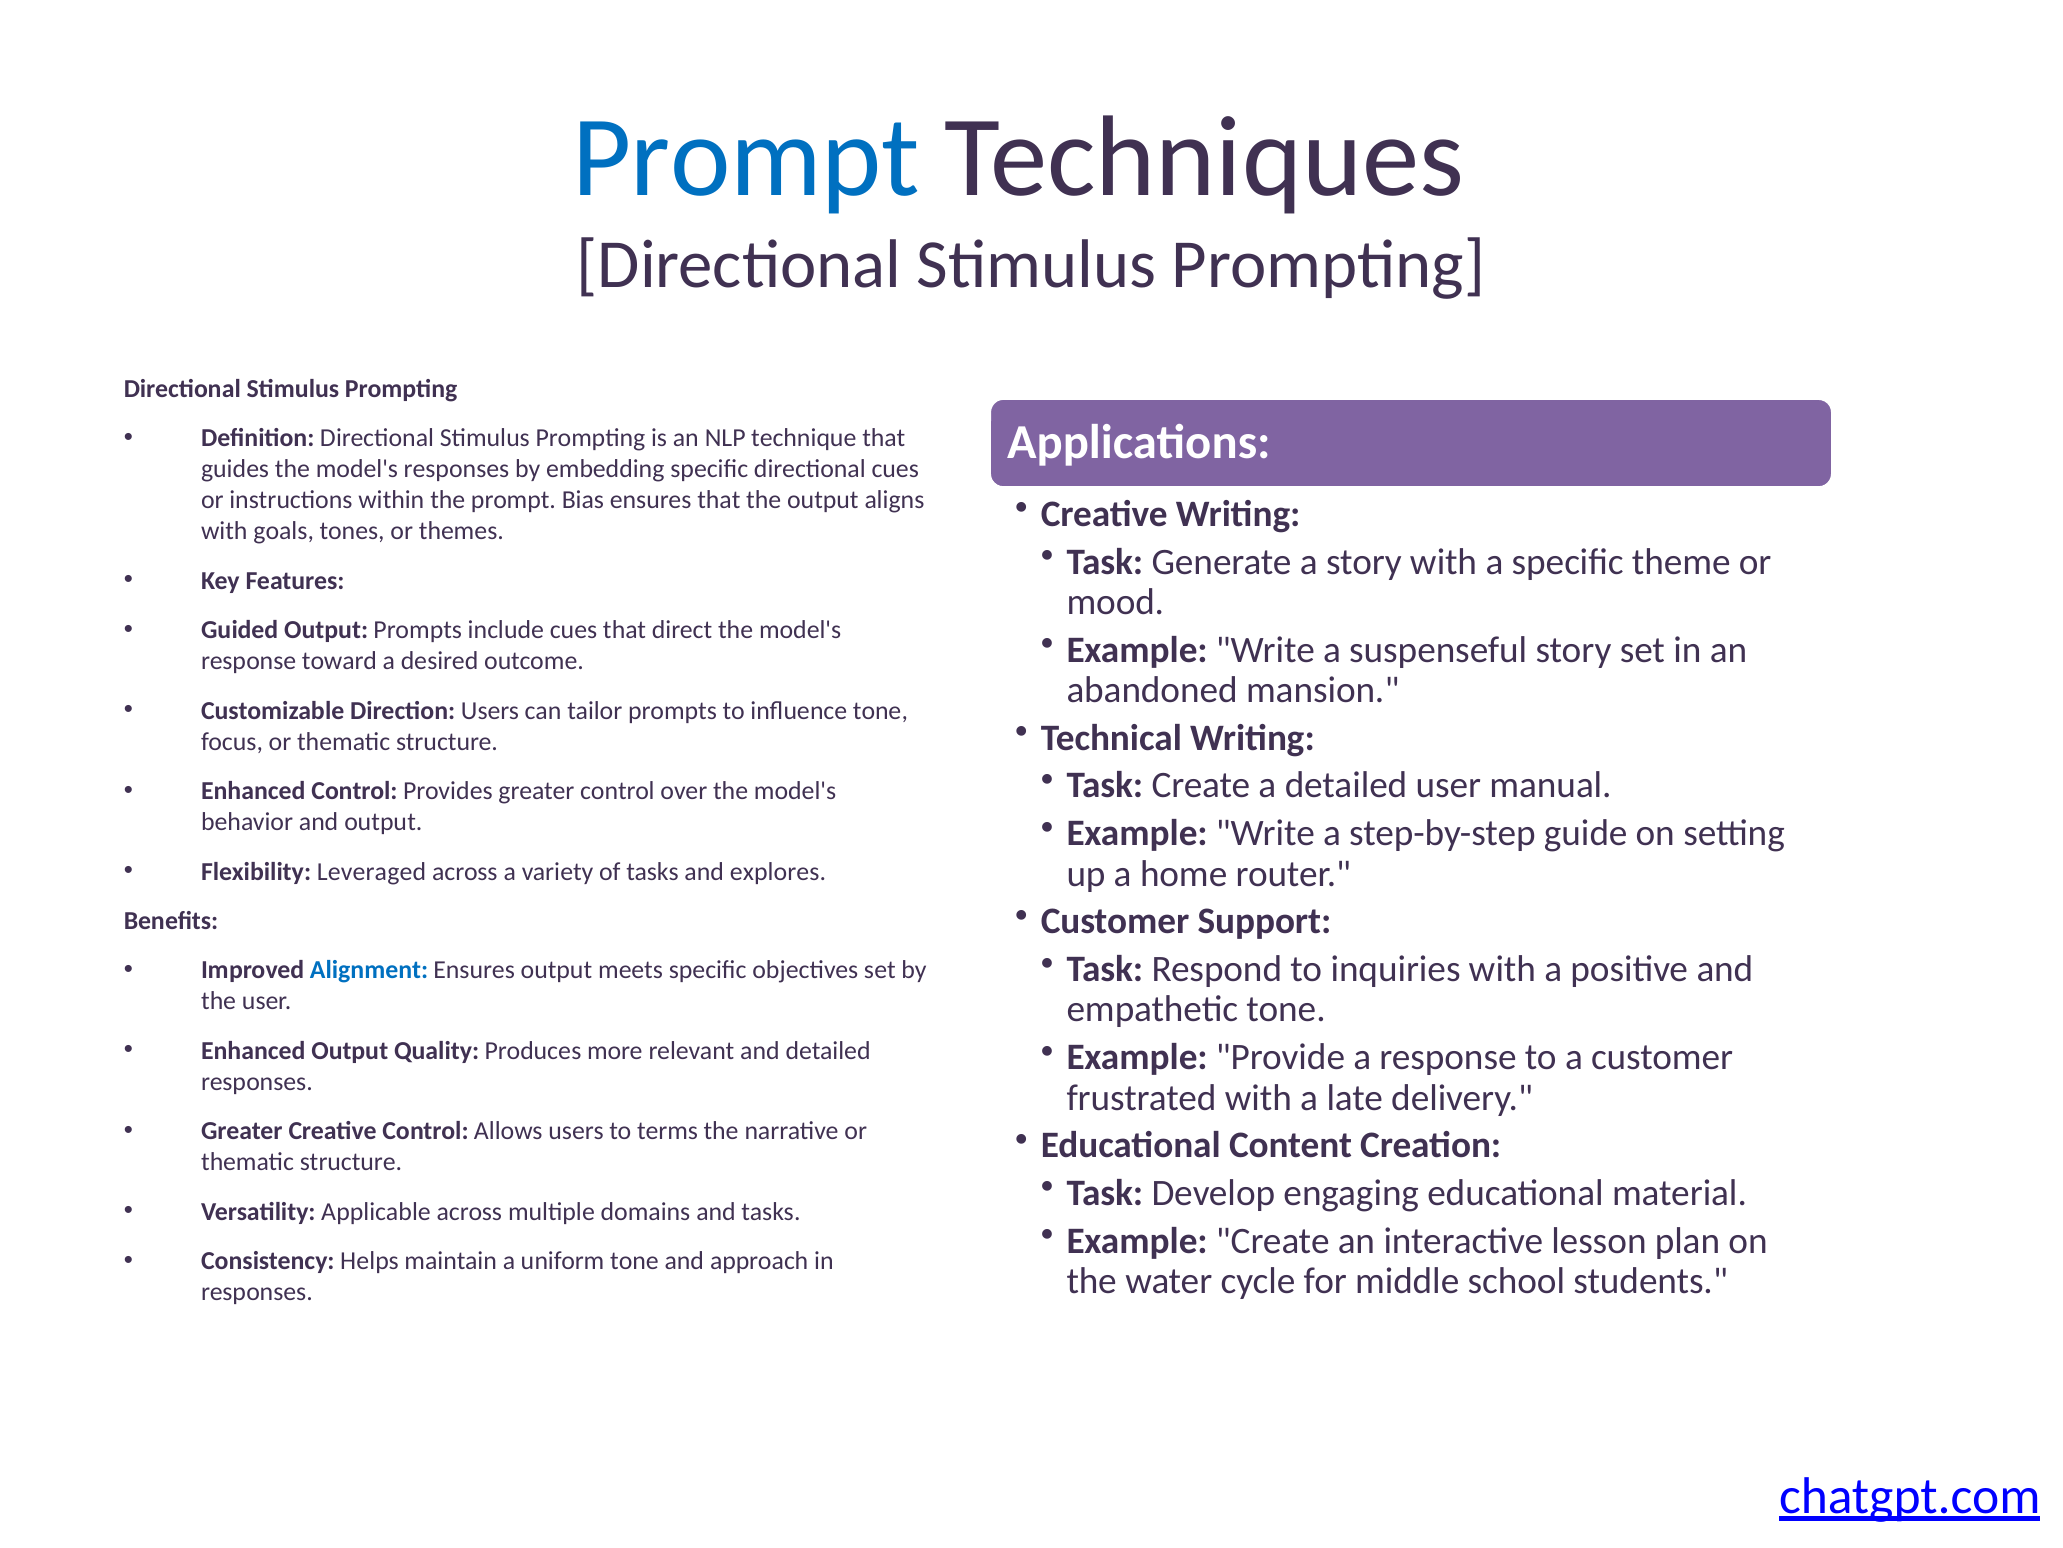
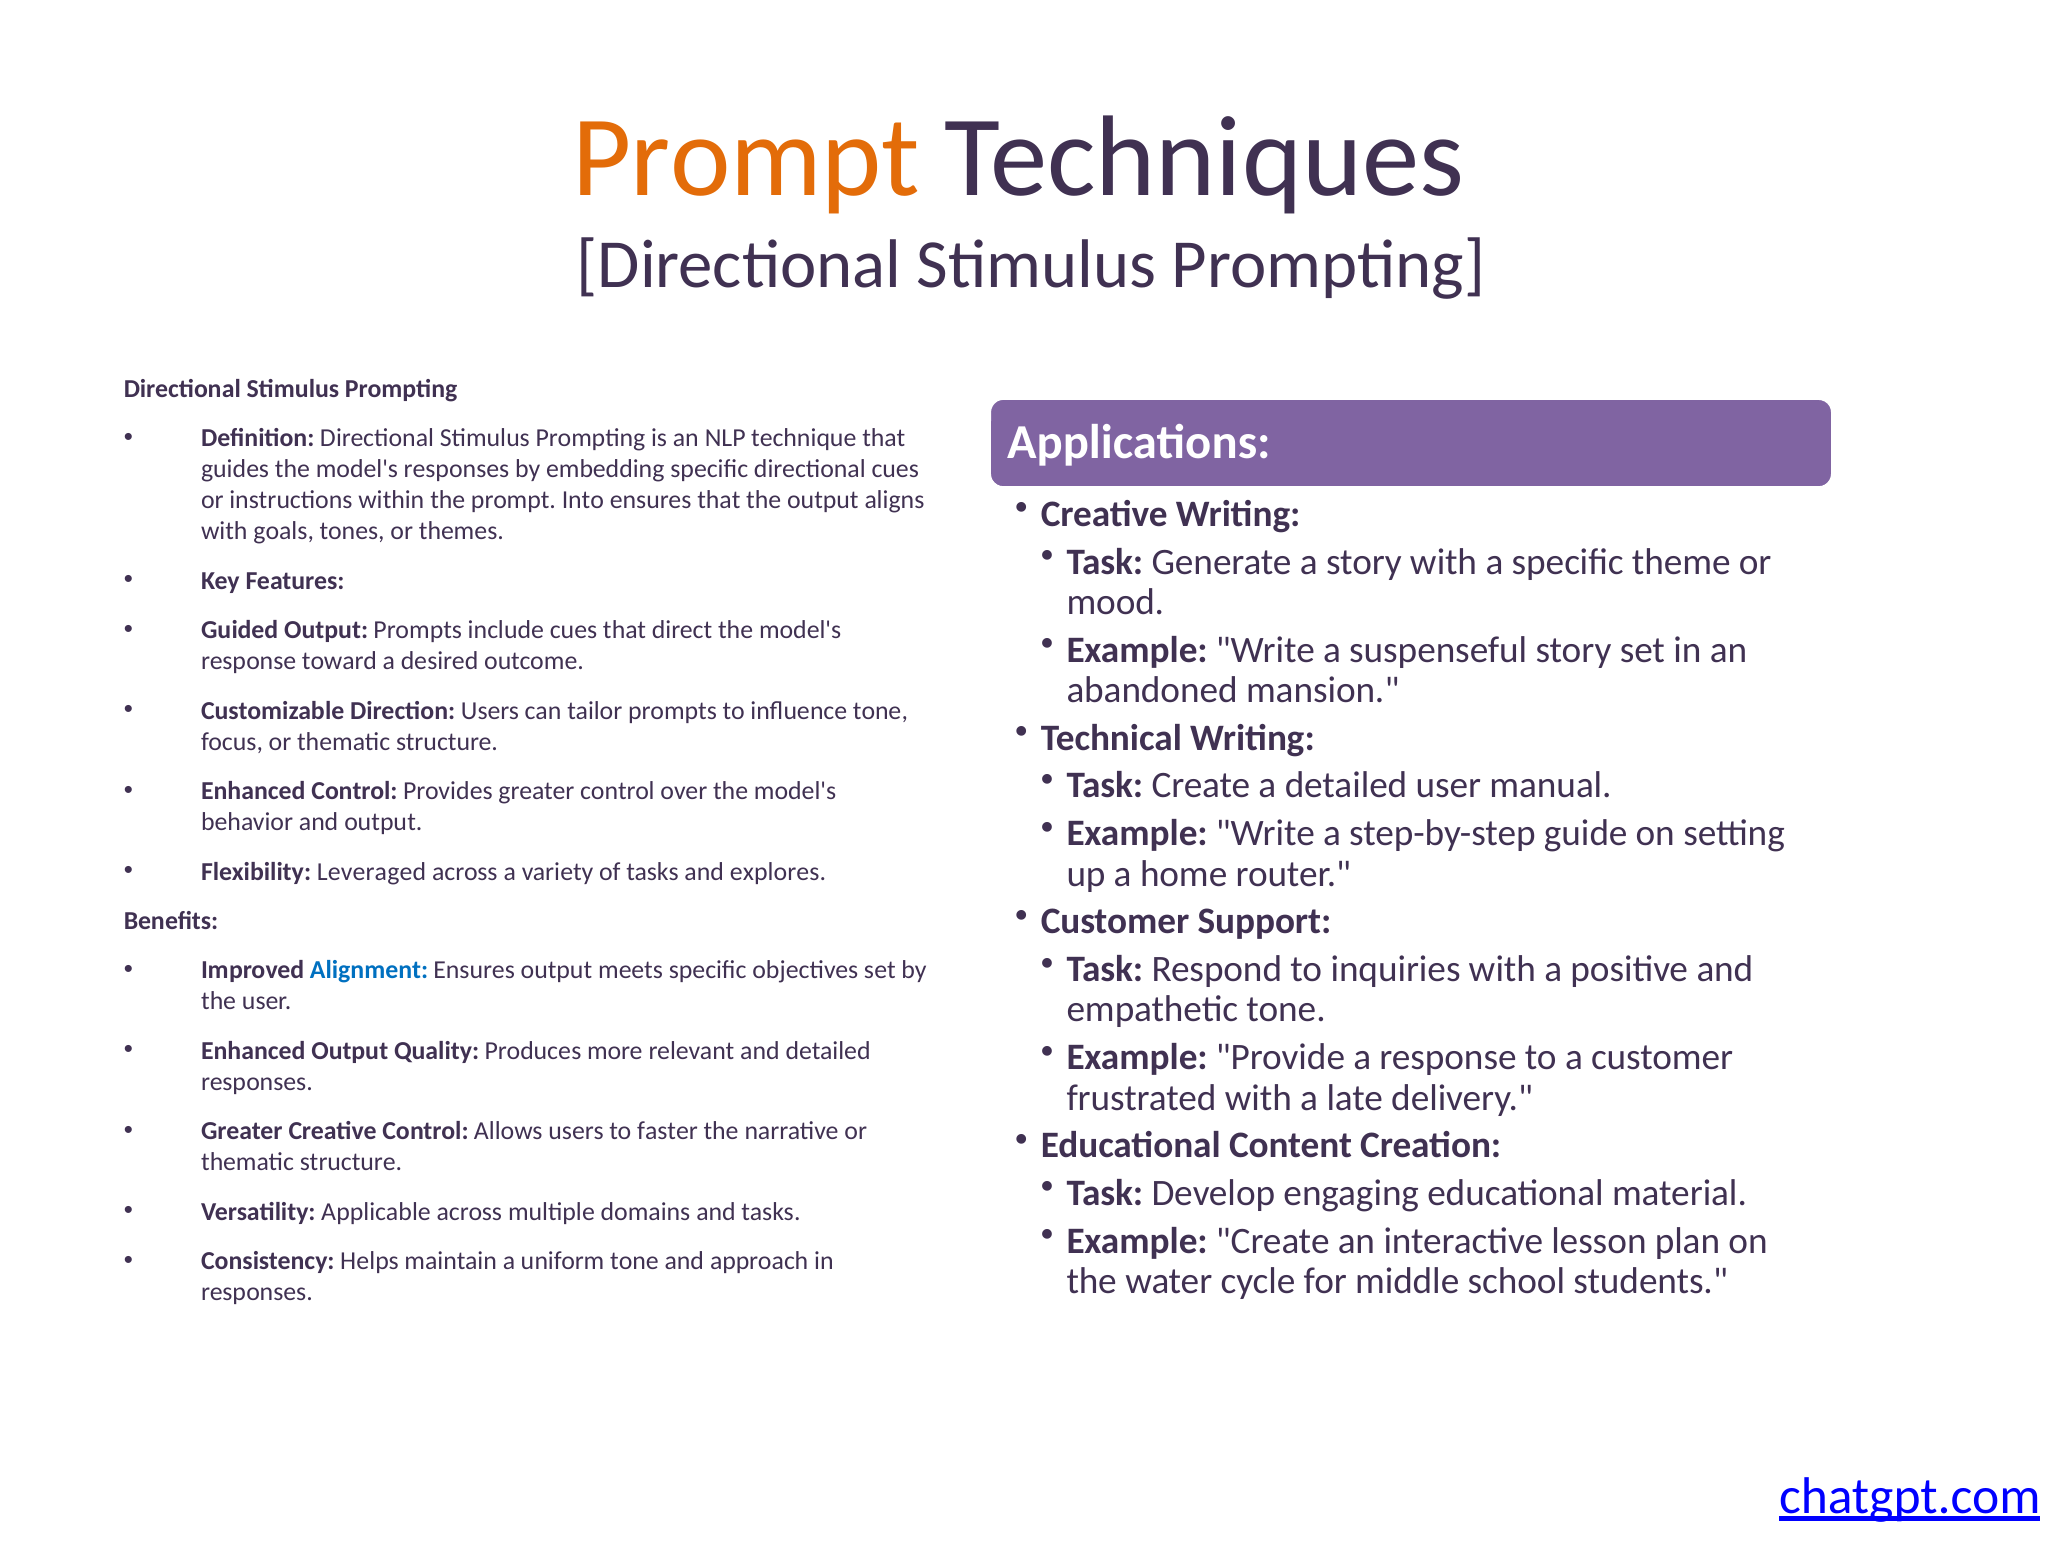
Prompt at (746, 158) colour: blue -> orange
Bias: Bias -> Into
terms: terms -> faster
